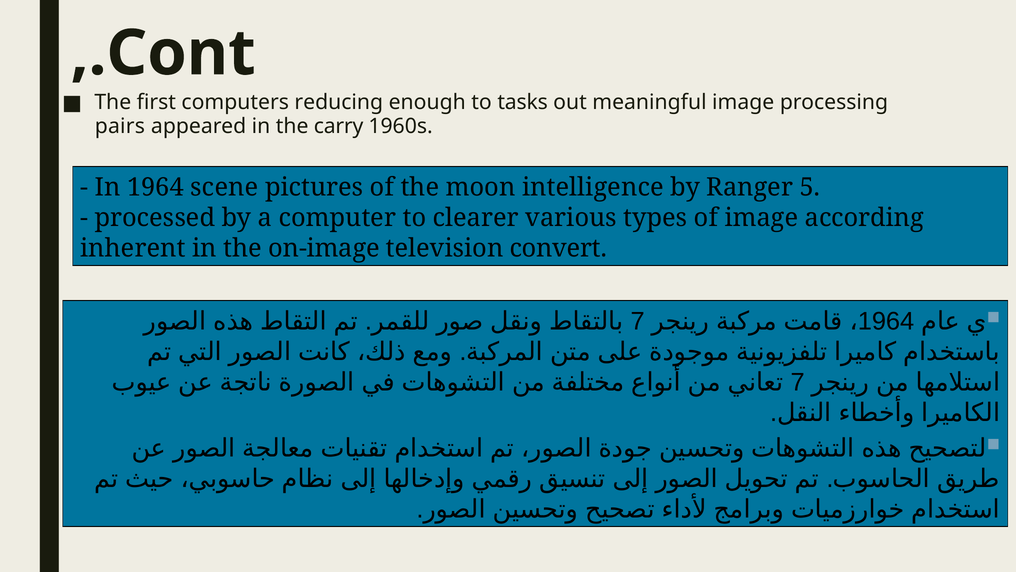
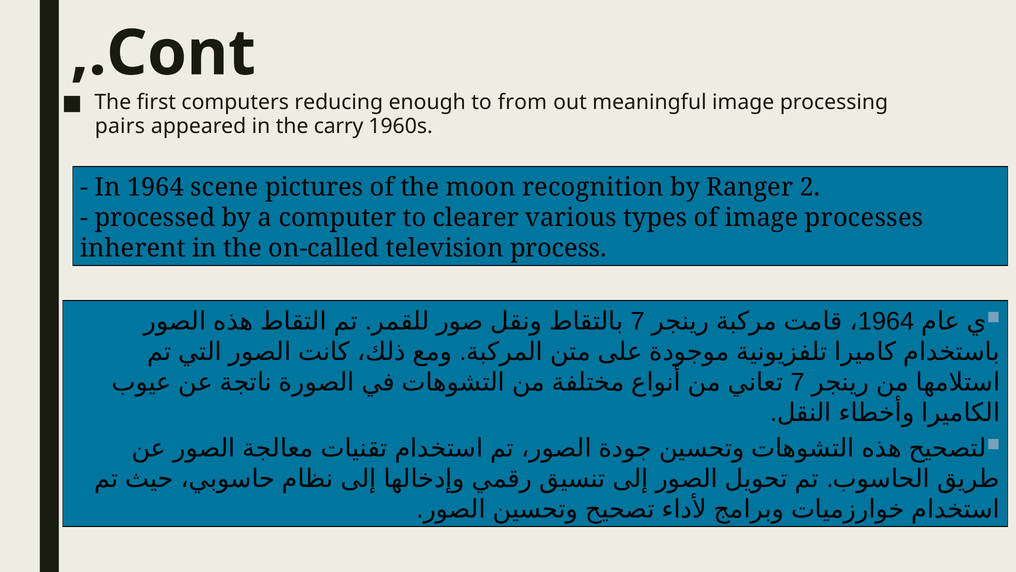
tasks: tasks -> from
intelligence: intelligence -> recognition
5: 5 -> 2
according: according -> processes
on-image: on-image -> on-called
convert: convert -> process
